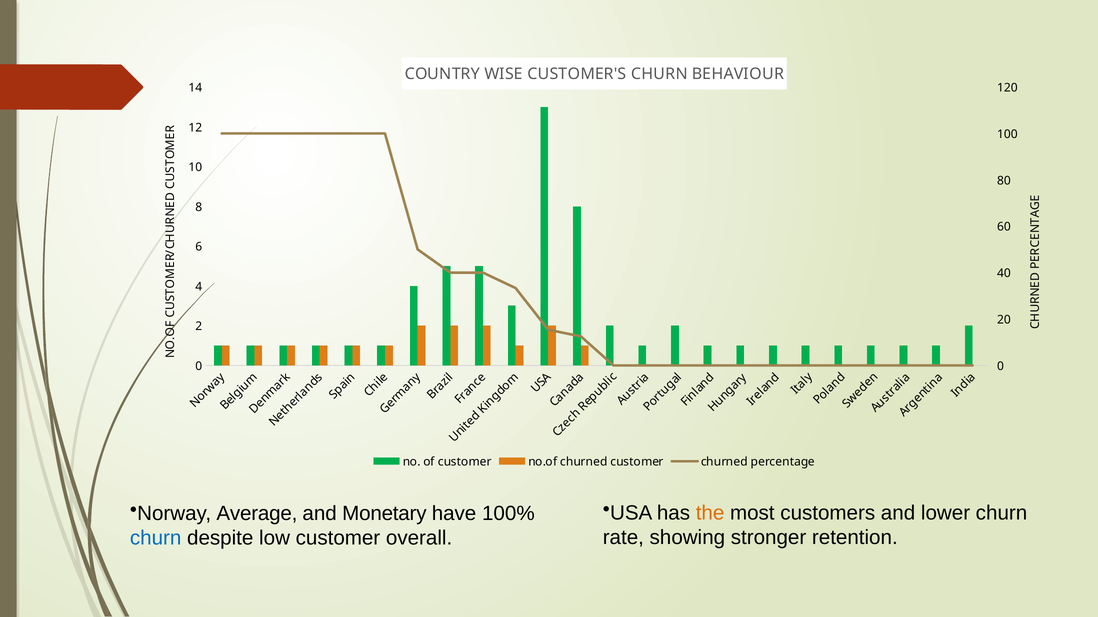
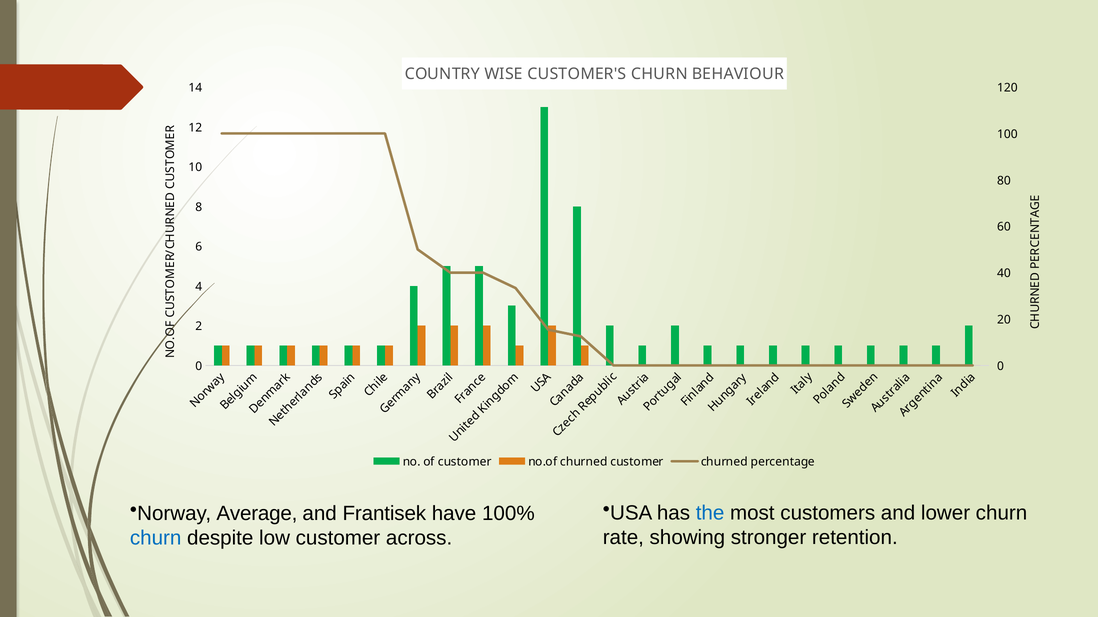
the colour: orange -> blue
Monetary: Monetary -> Frantisek
overall: overall -> across
